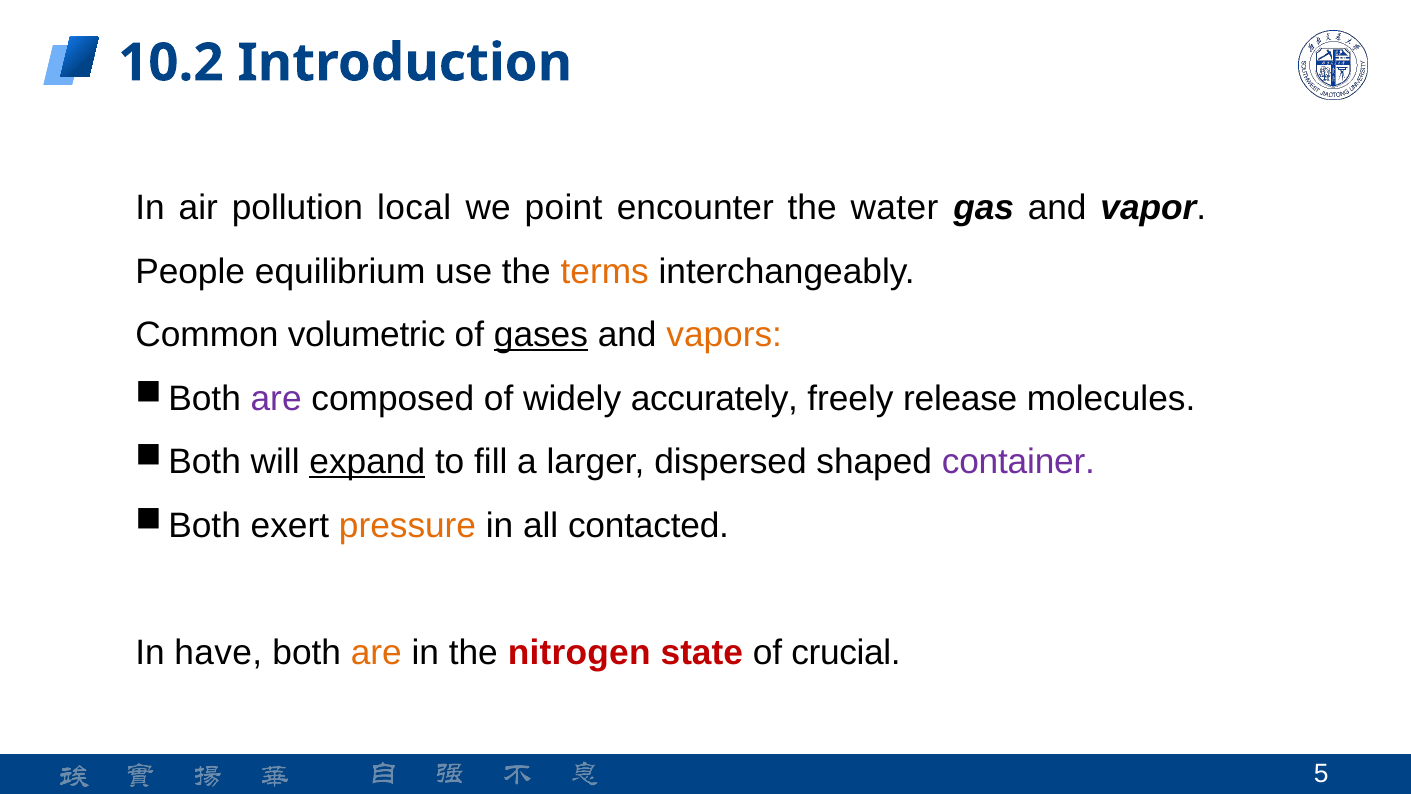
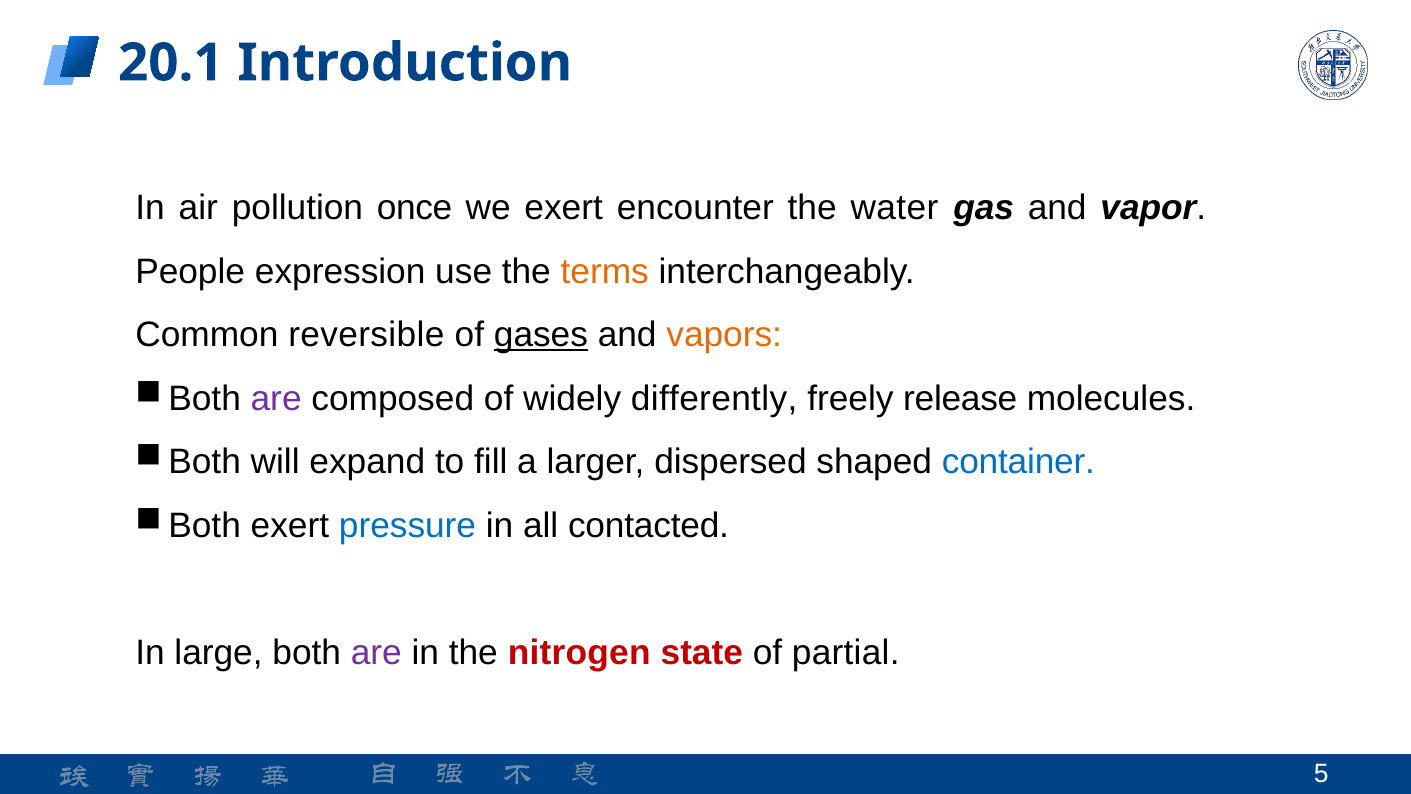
10.2: 10.2 -> 20.1
local: local -> once
we point: point -> exert
equilibrium: equilibrium -> expression
volumetric: volumetric -> reversible
accurately: accurately -> differently
expand underline: present -> none
container colour: purple -> blue
pressure colour: orange -> blue
have: have -> large
are at (376, 652) colour: orange -> purple
crucial: crucial -> partial
